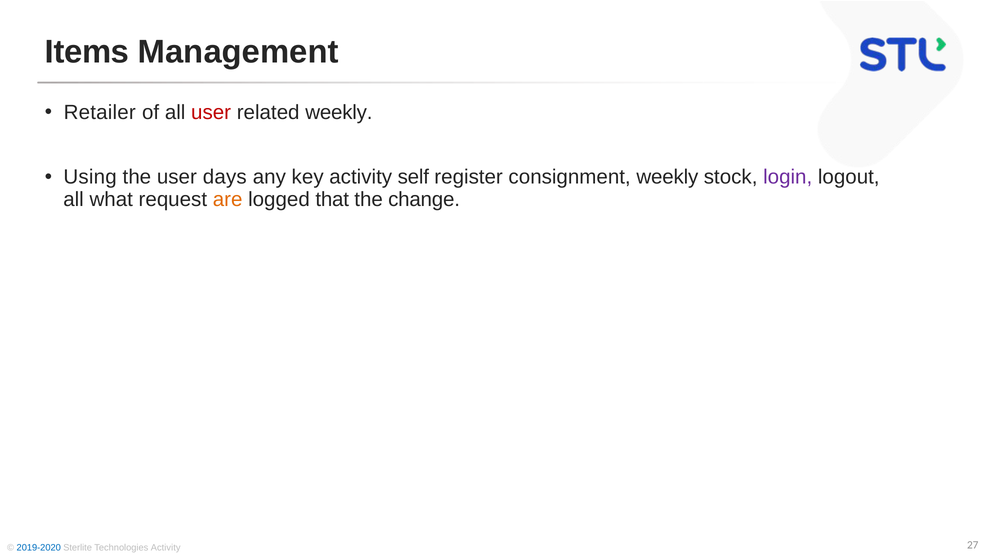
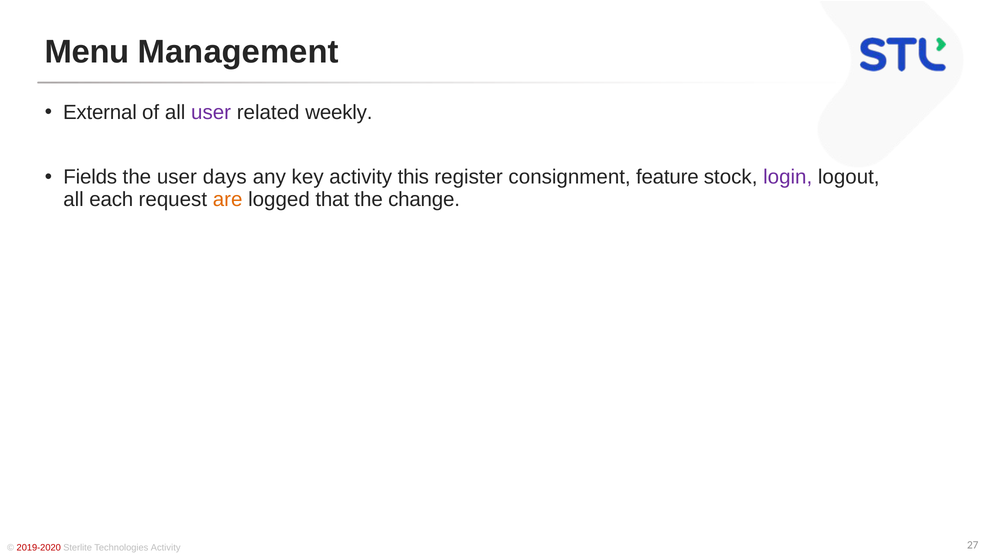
Items: Items -> Menu
Retailer: Retailer -> External
user at (211, 112) colour: red -> purple
Using: Using -> Fields
self: self -> this
consignment weekly: weekly -> feature
what: what -> each
2019-2020 colour: blue -> red
